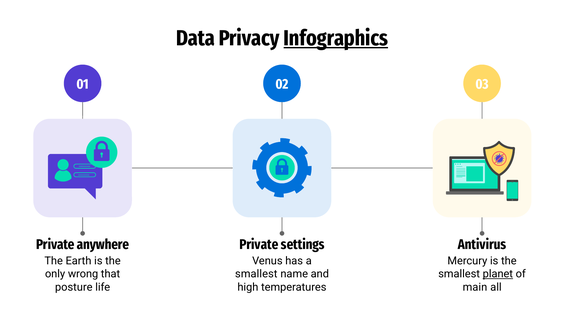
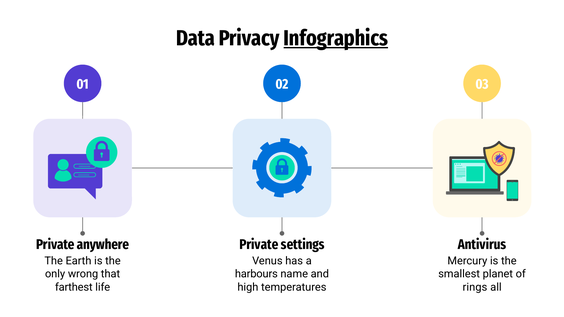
smallest at (256, 274): smallest -> harbours
planet underline: present -> none
posture: posture -> farthest
main: main -> rings
